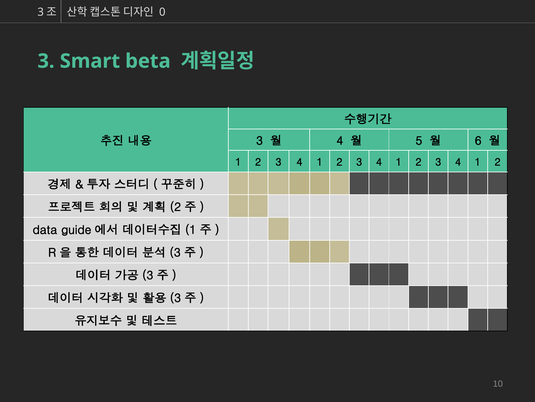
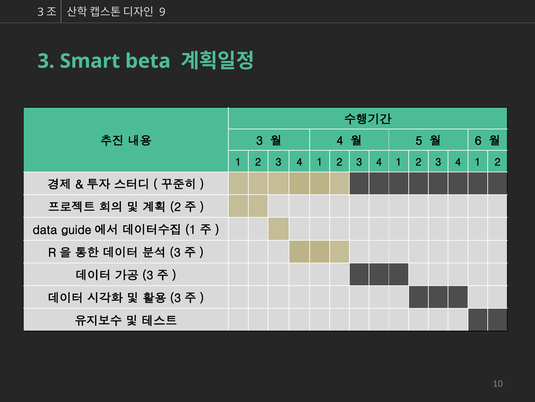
0: 0 -> 9
